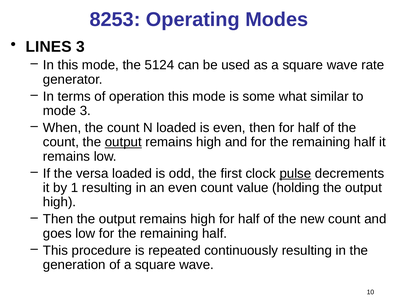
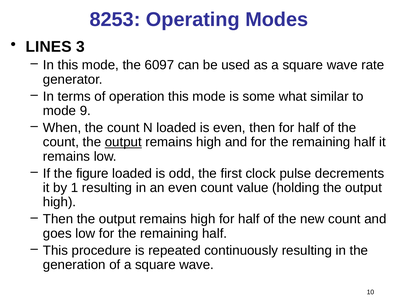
5124: 5124 -> 6097
mode 3: 3 -> 9
versa: versa -> figure
pulse underline: present -> none
